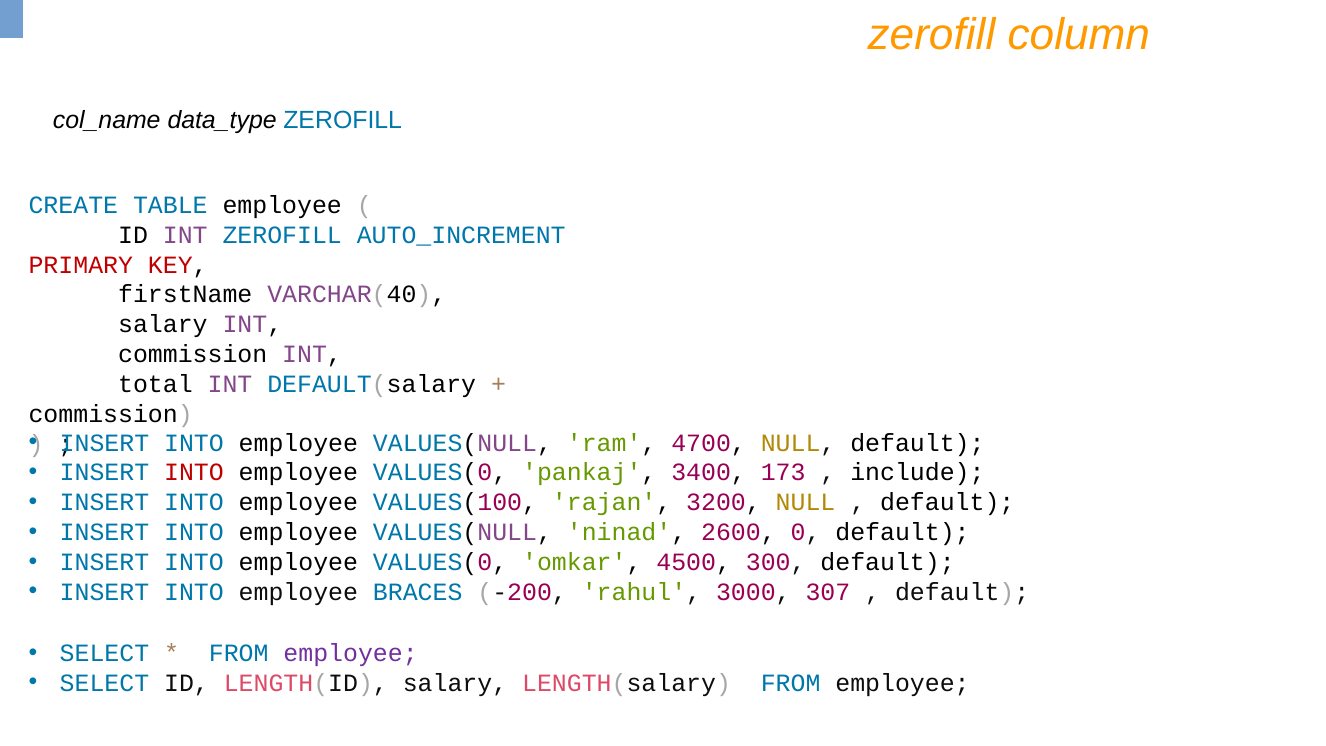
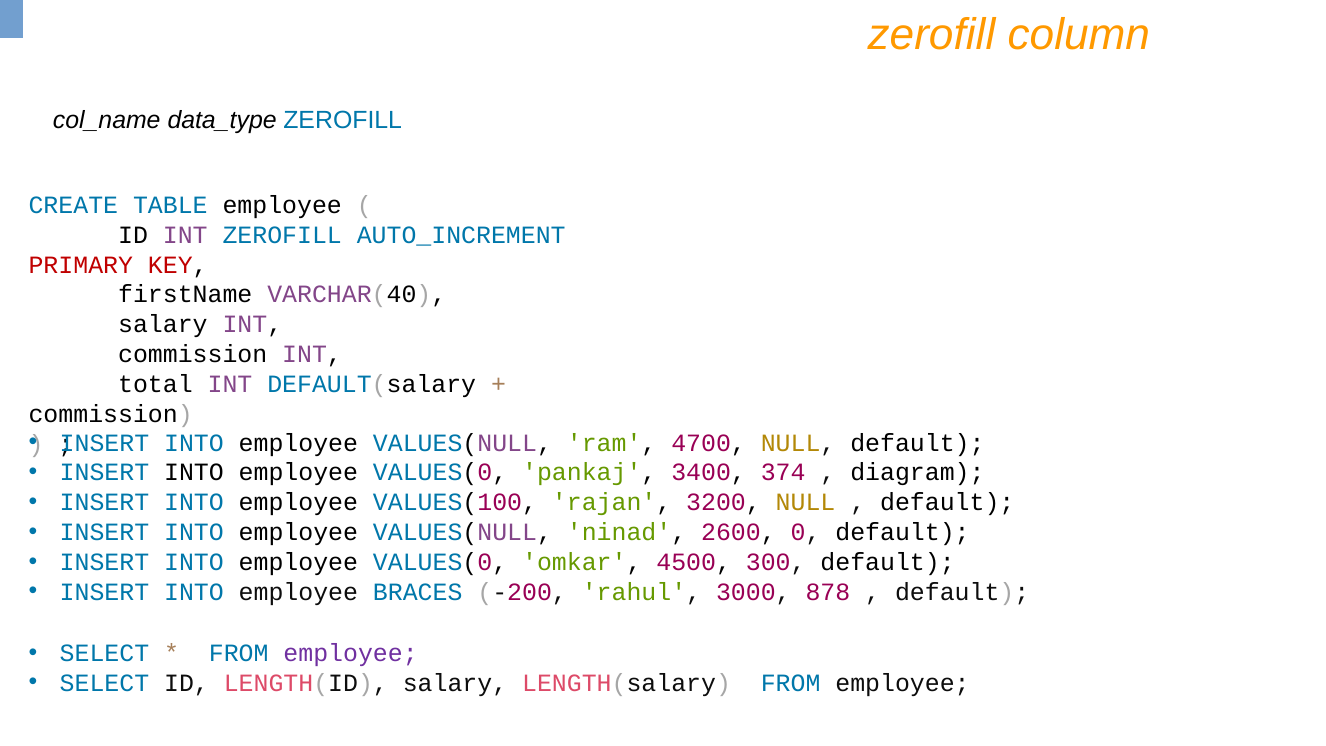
INTO at (194, 473) colour: red -> black
173: 173 -> 374
include: include -> diagram
307: 307 -> 878
